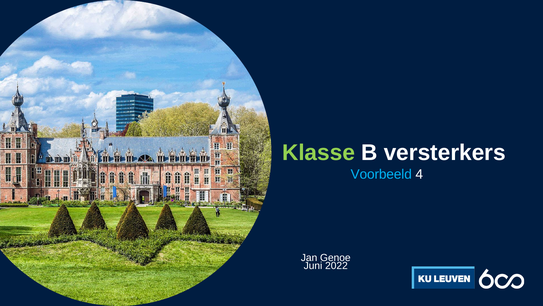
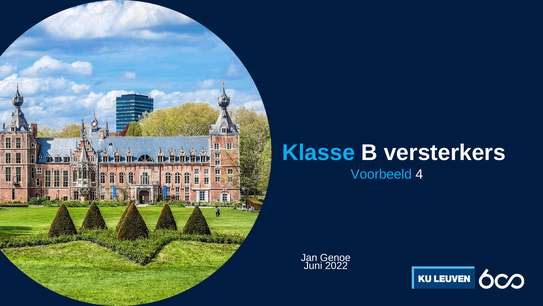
Klasse colour: light green -> light blue
